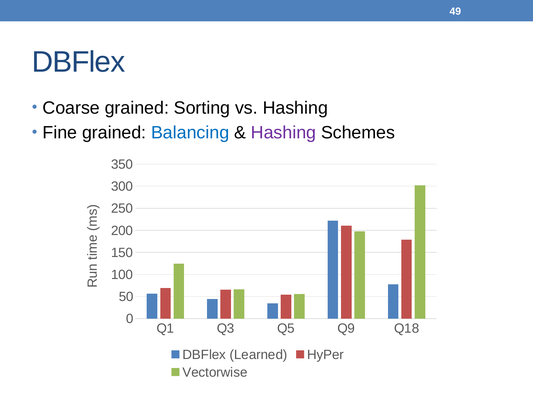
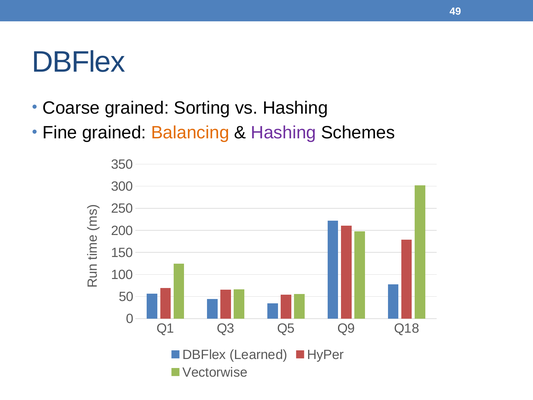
Balancing colour: blue -> orange
